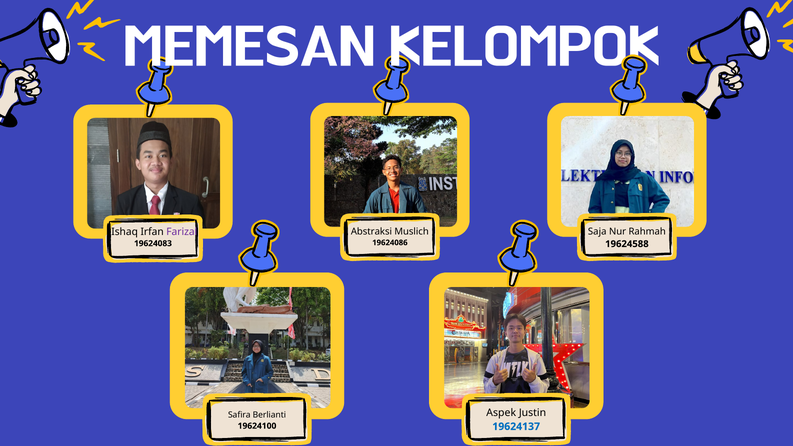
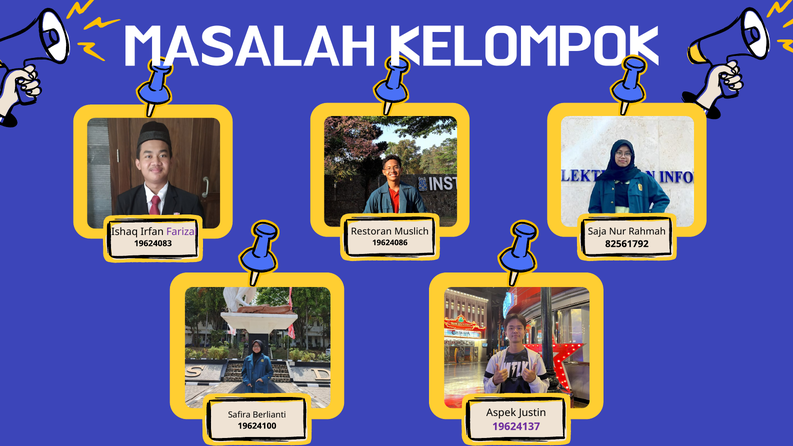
MEMESAN: MEMESAN -> MASALAH
Abstraksi: Abstraksi -> Restoran
19624588: 19624588 -> 82561792
19624137 colour: blue -> purple
